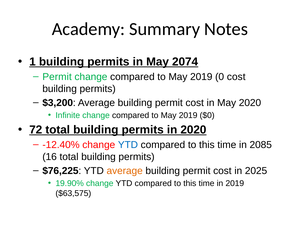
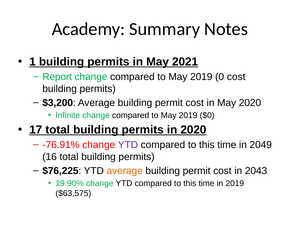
2074: 2074 -> 2021
Permit at (57, 77): Permit -> Report
72: 72 -> 17
-12.40%: -12.40% -> -76.91%
YTD at (128, 145) colour: blue -> purple
2085: 2085 -> 2049
2025: 2025 -> 2043
